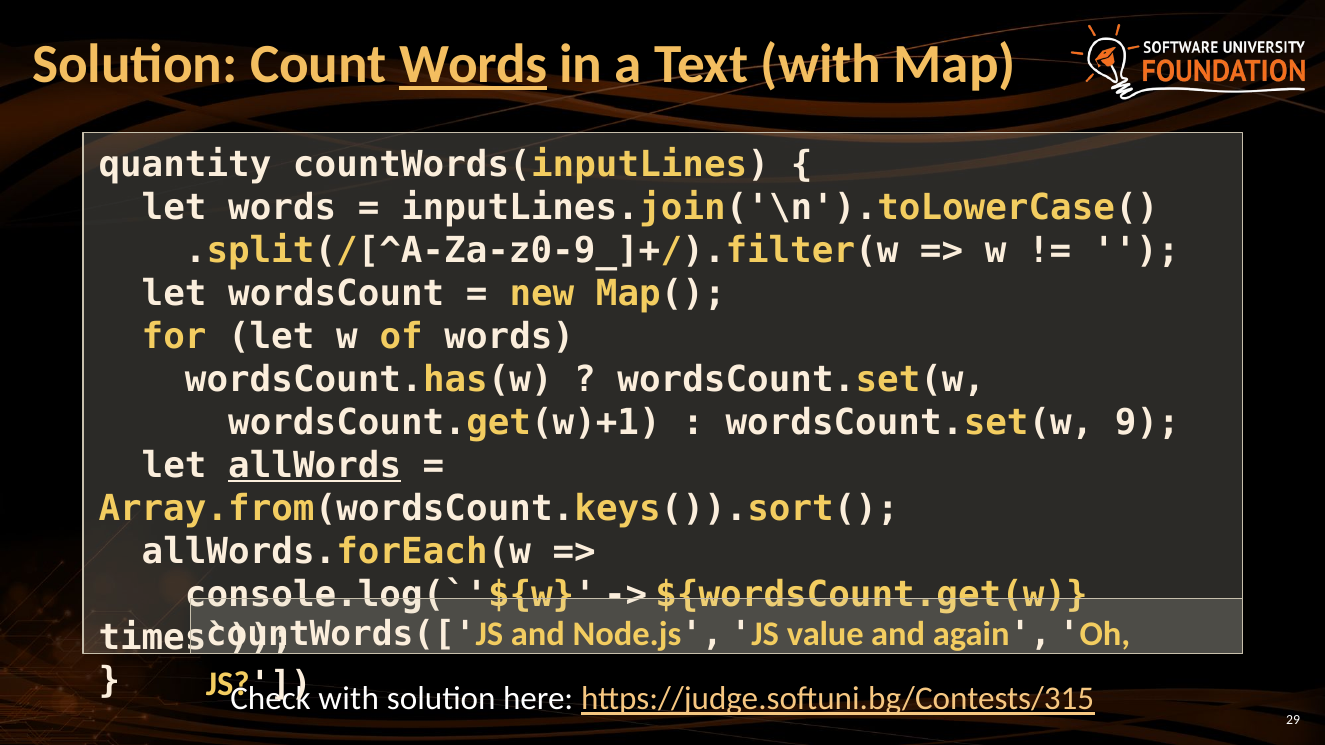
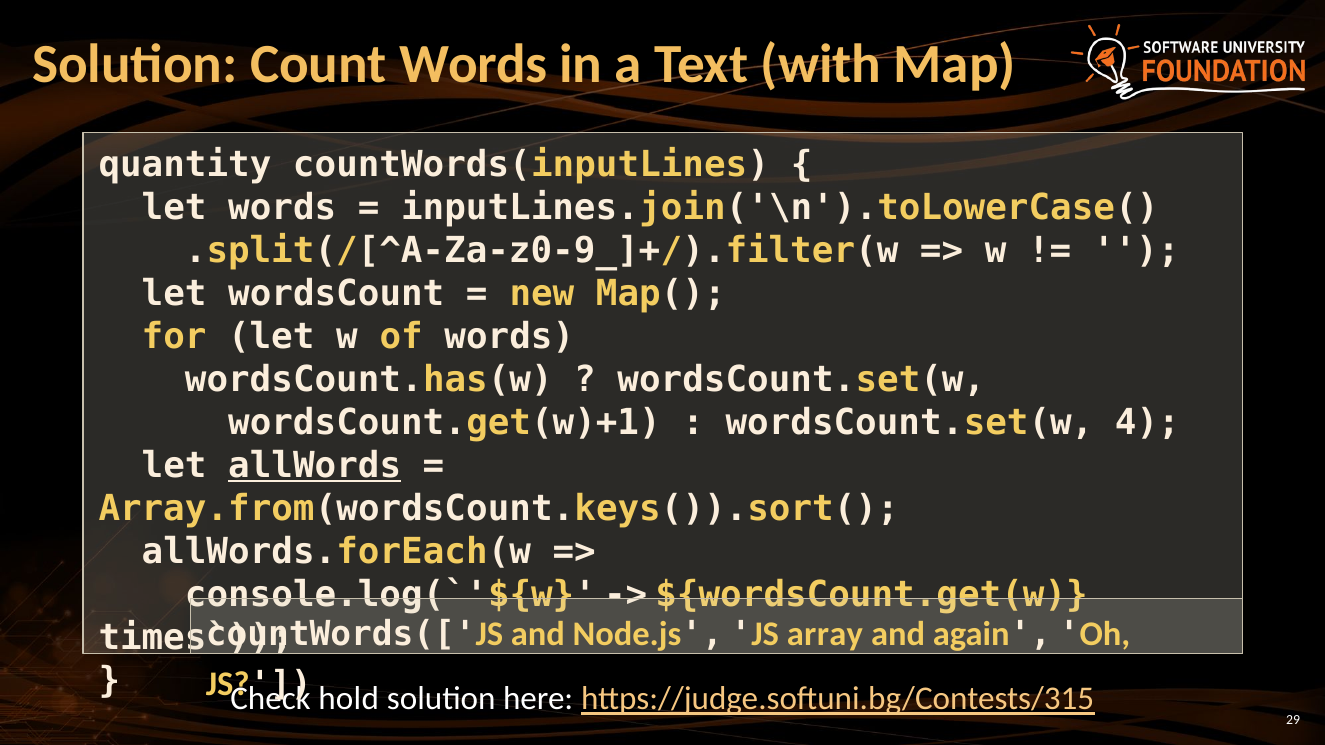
Words at (473, 64) underline: present -> none
9: 9 -> 4
value: value -> array
with at (349, 700): with -> hold
